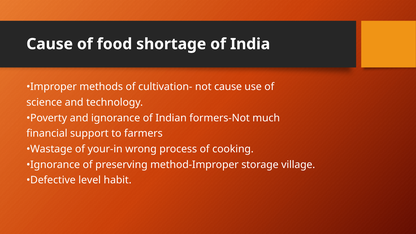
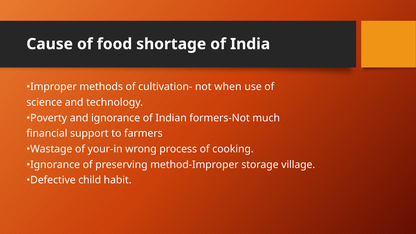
not cause: cause -> when
level: level -> child
